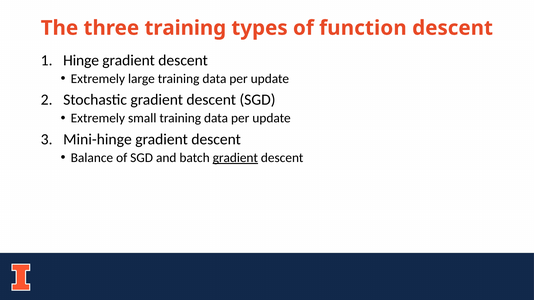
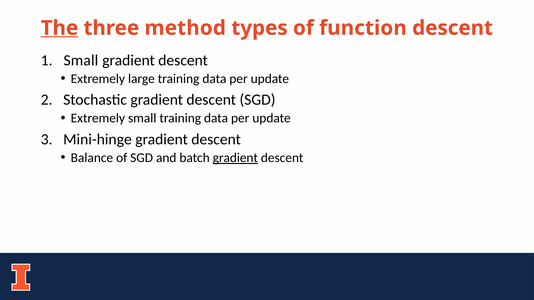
The underline: none -> present
three training: training -> method
Hinge at (81, 60): Hinge -> Small
